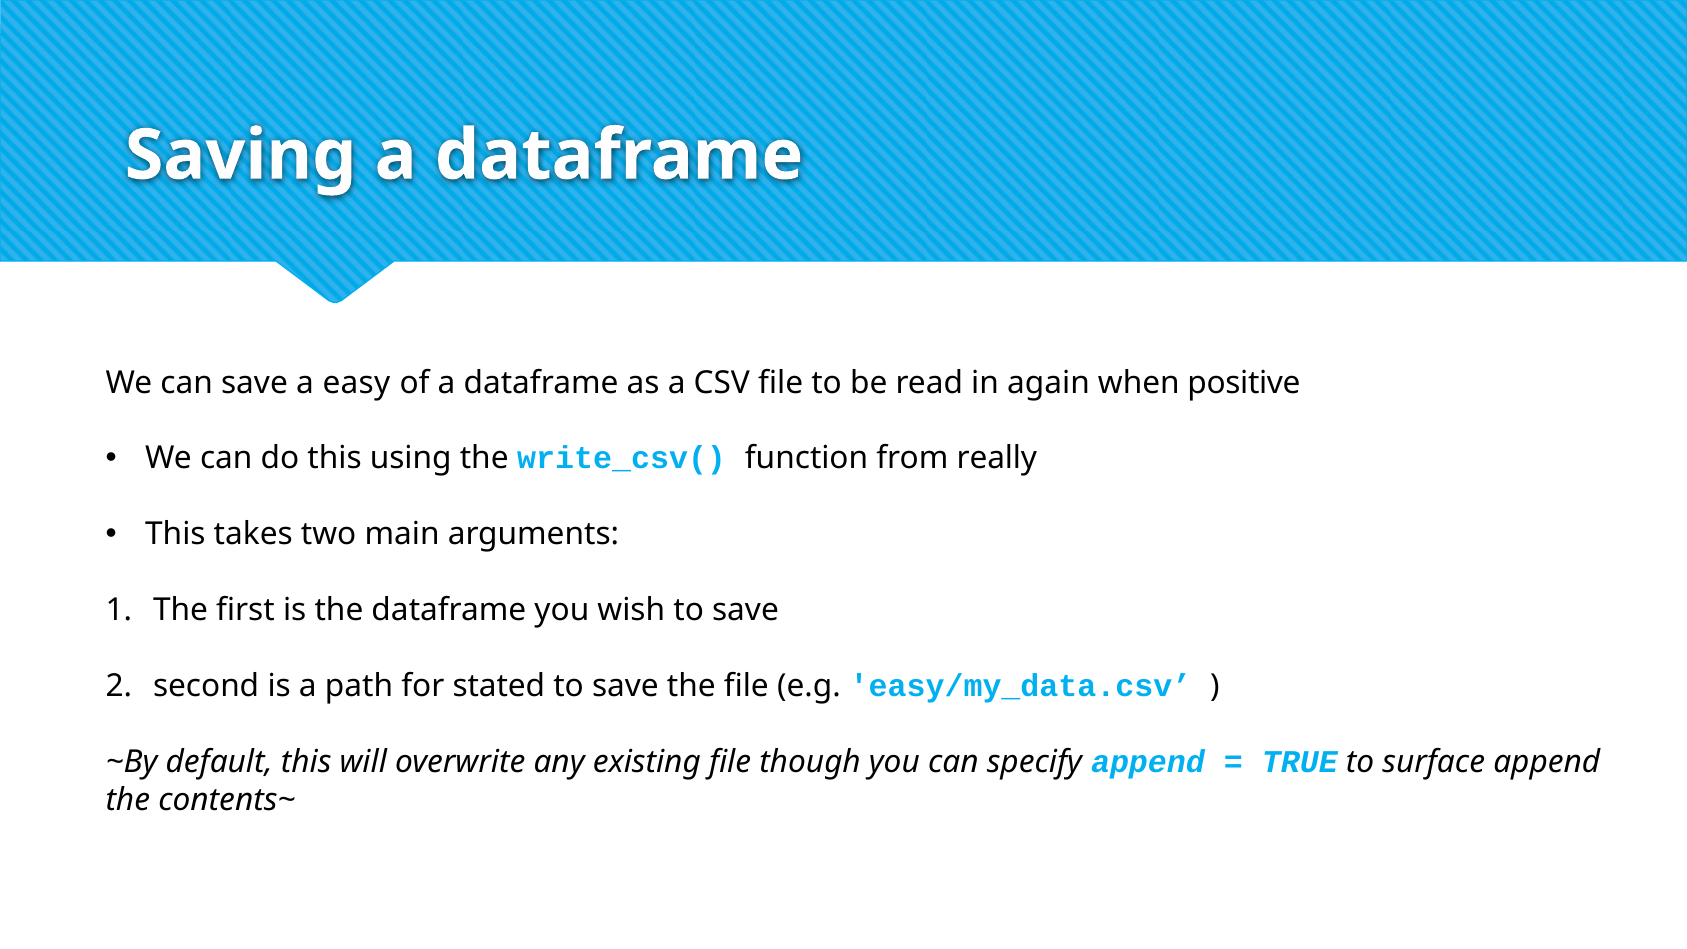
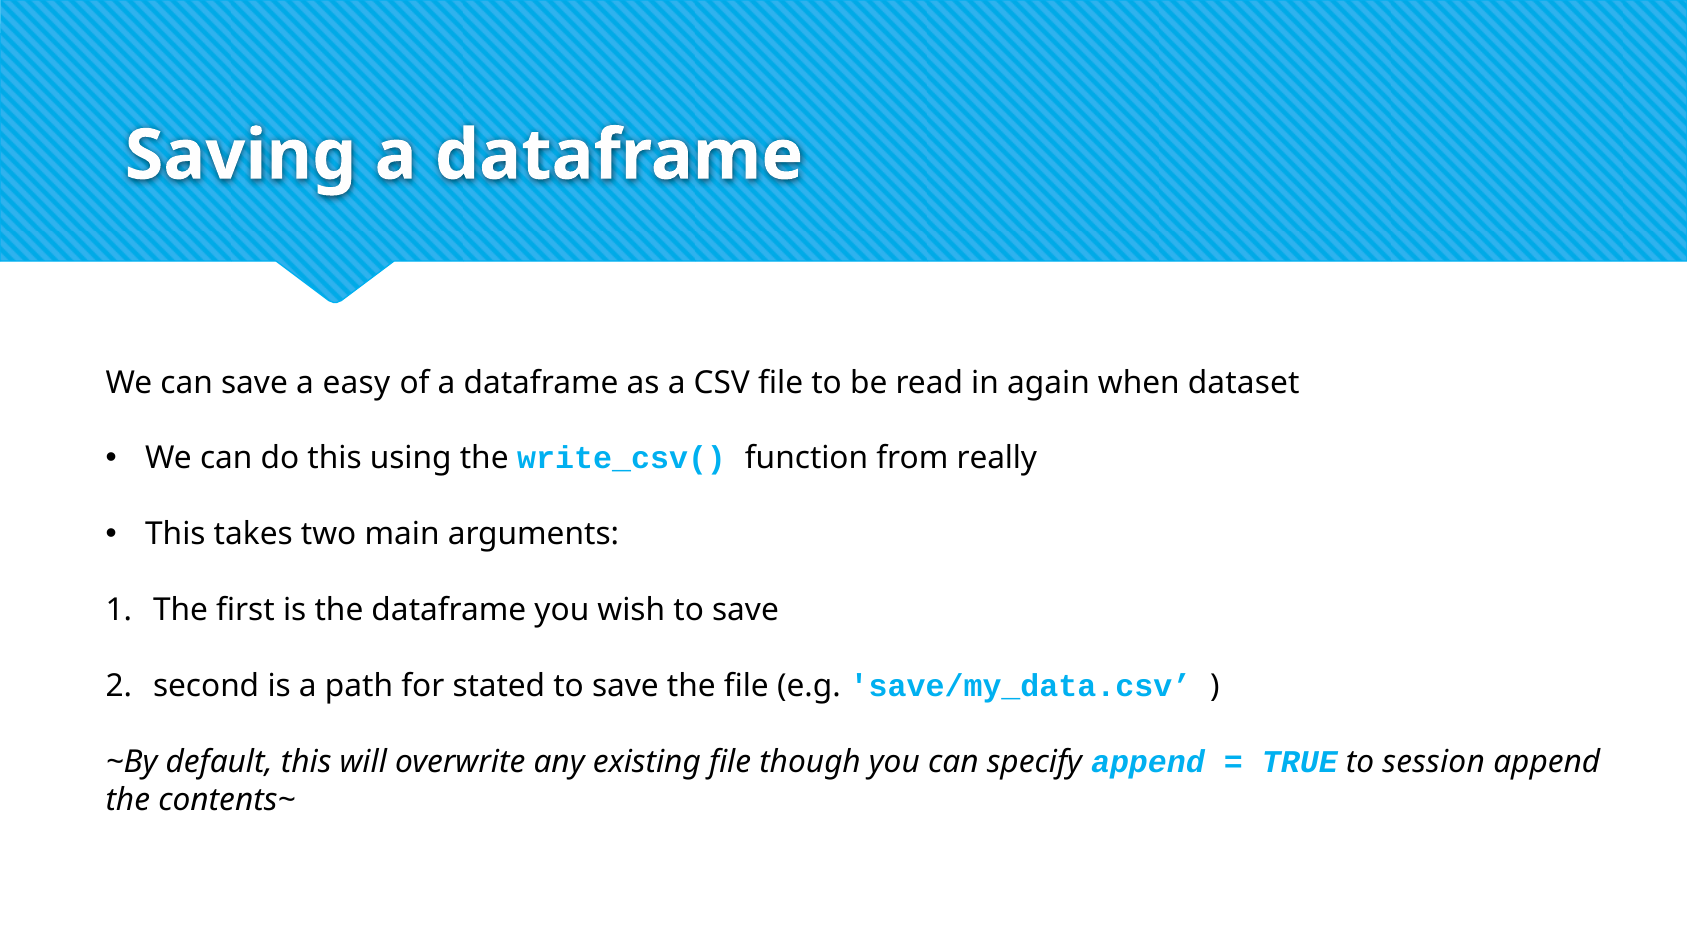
positive: positive -> dataset
easy/my_data.csv: easy/my_data.csv -> save/my_data.csv
surface: surface -> session
